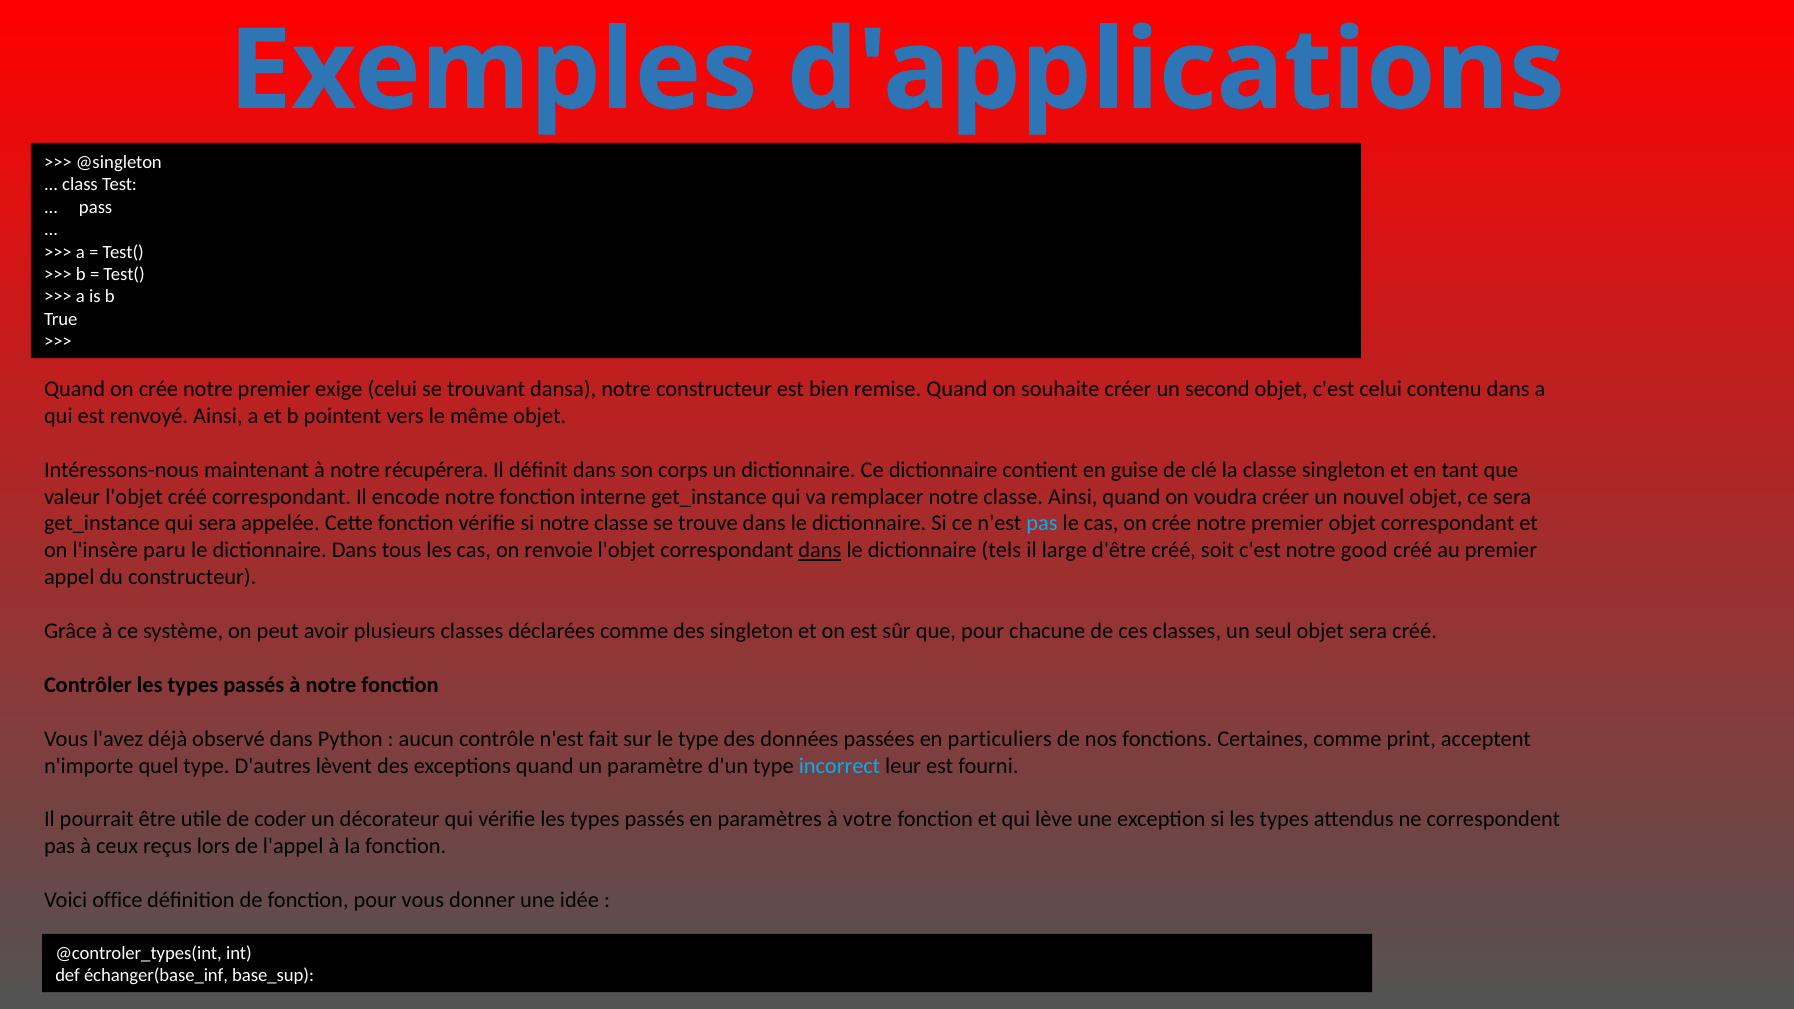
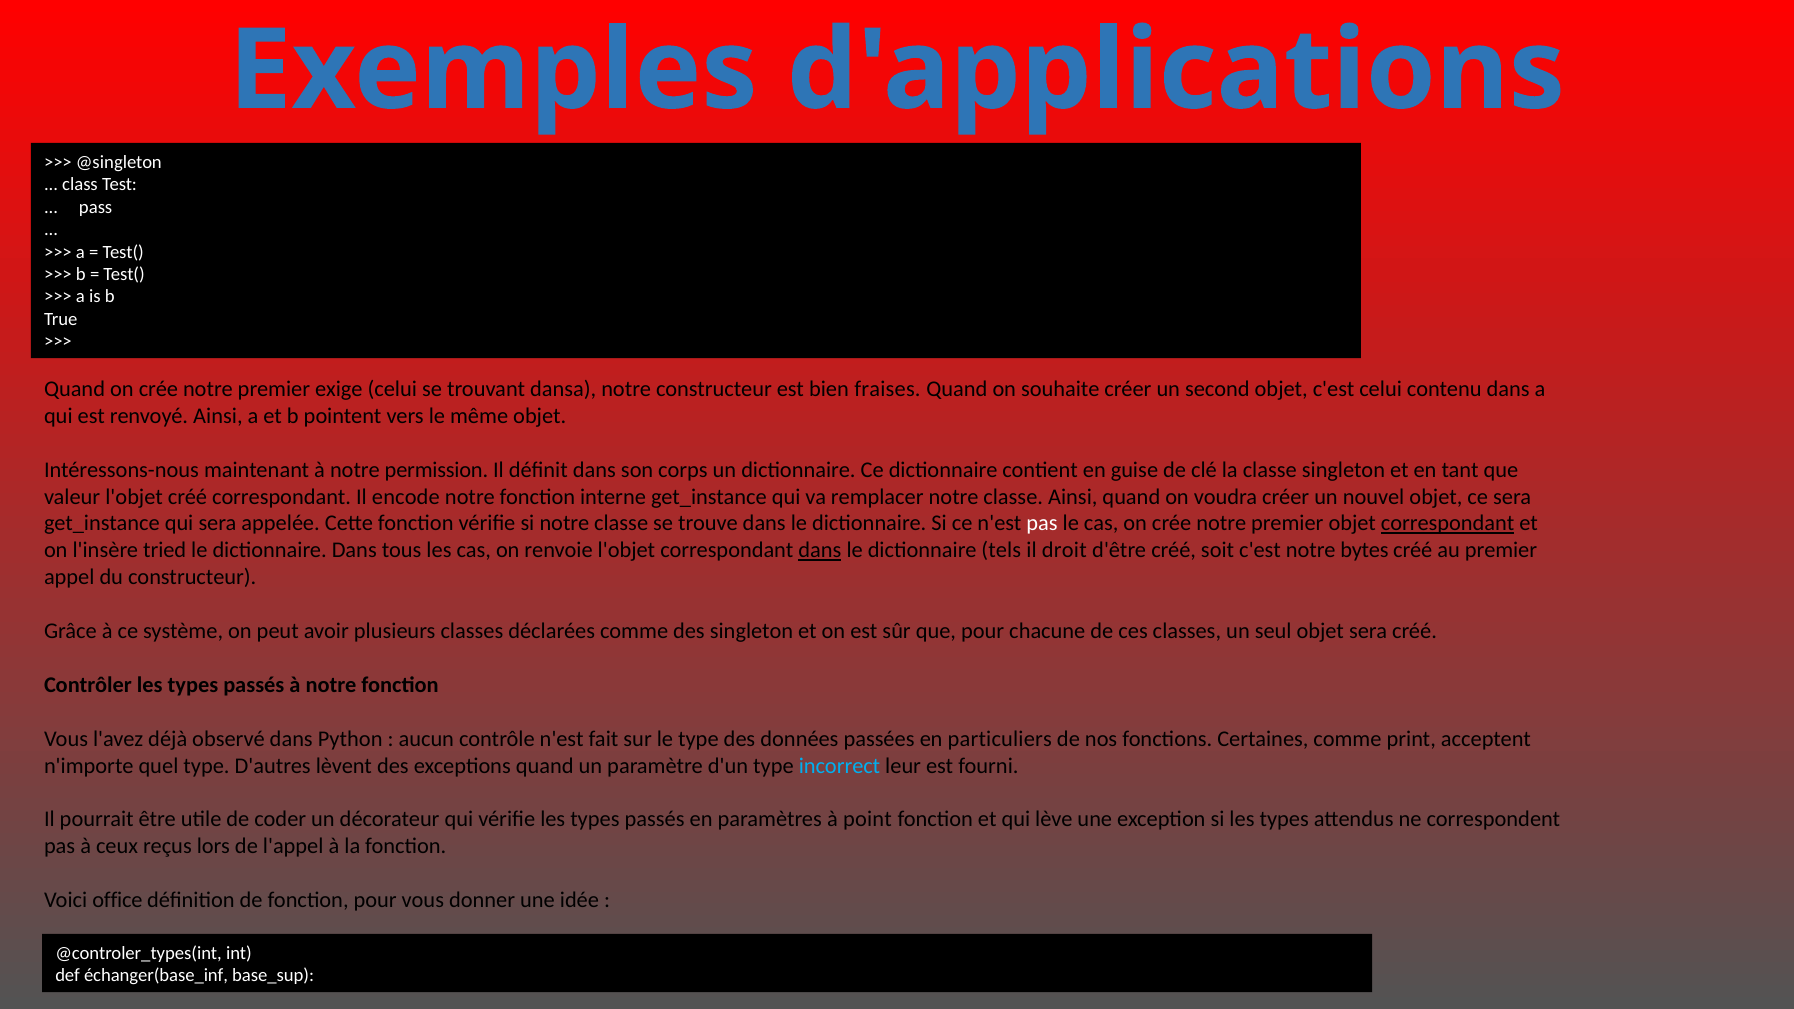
remise: remise -> fraises
récupérera: récupérera -> permission
pas at (1042, 524) colour: light blue -> white
correspondant at (1448, 524) underline: none -> present
paru: paru -> tried
large: large -> droit
good: good -> bytes
votre: votre -> point
